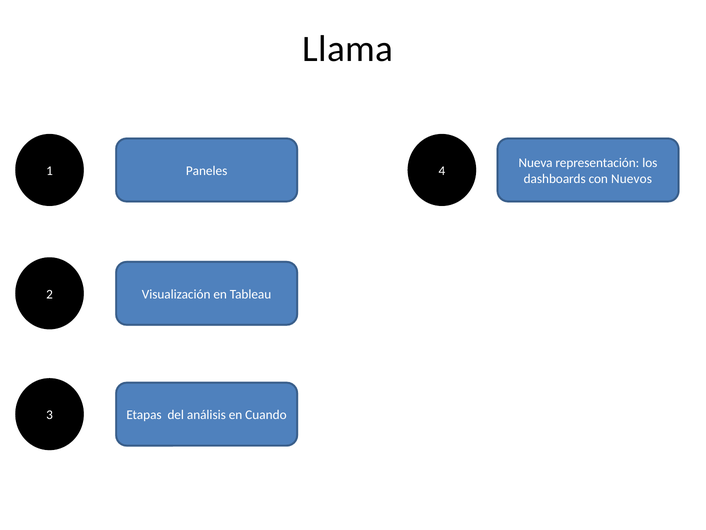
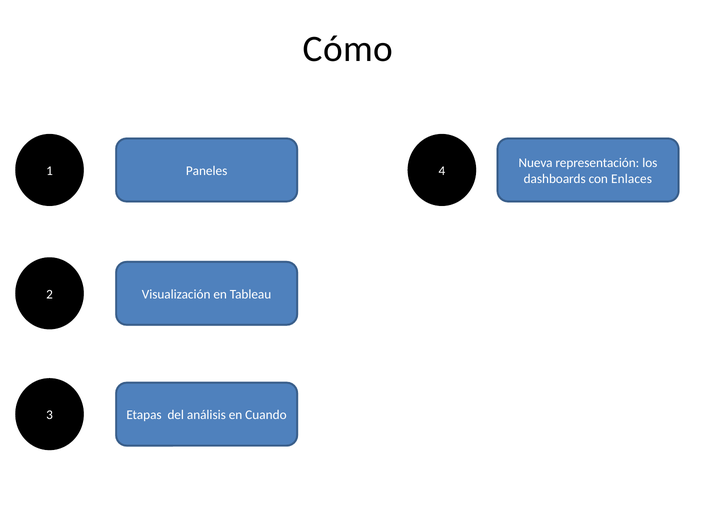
Llama: Llama -> Cómo
Nuevos: Nuevos -> Enlaces
